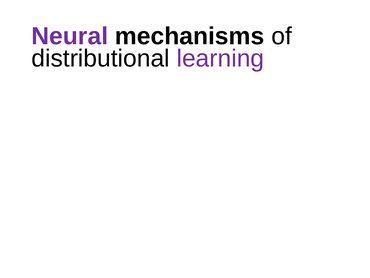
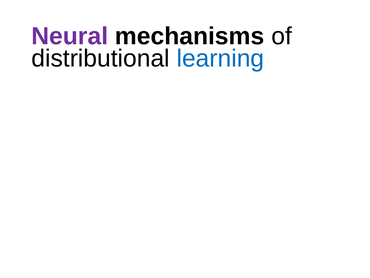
learning colour: purple -> blue
